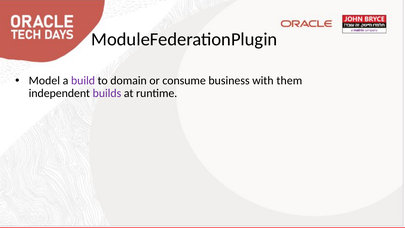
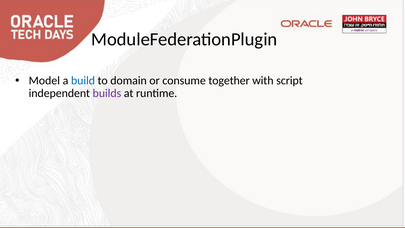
build colour: purple -> blue
business: business -> together
them: them -> script
